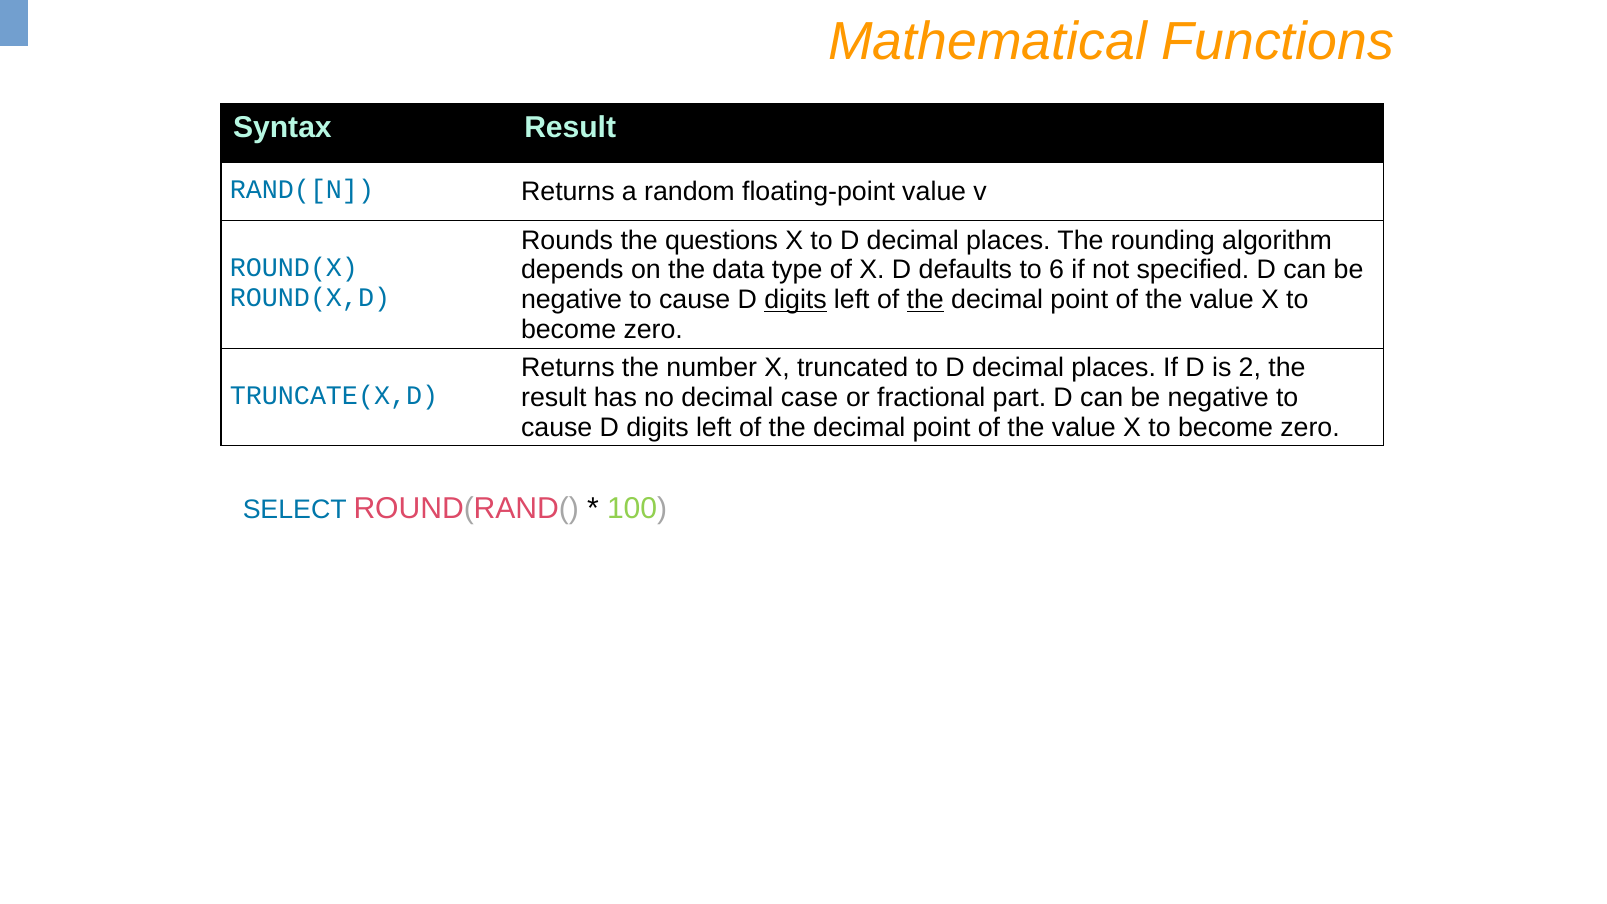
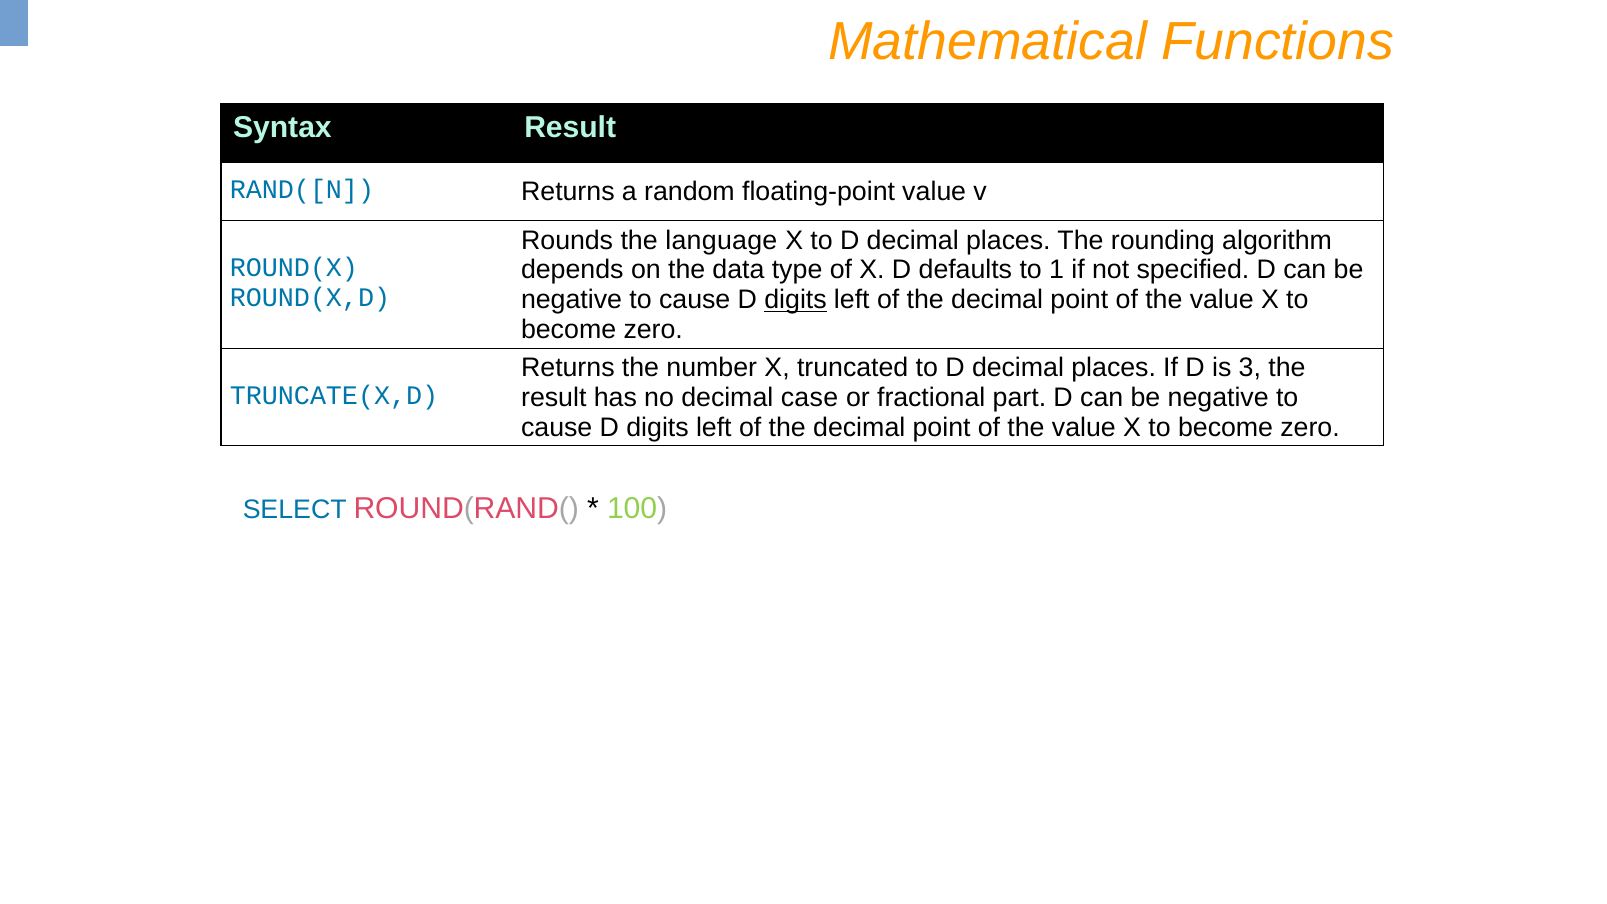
questions: questions -> language
6: 6 -> 1
the at (925, 300) underline: present -> none
2: 2 -> 3
